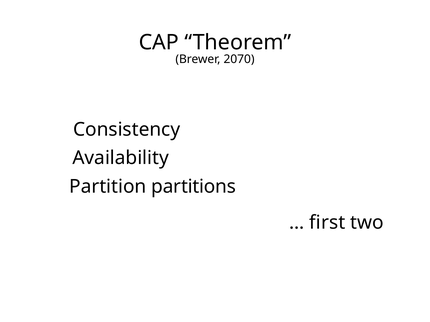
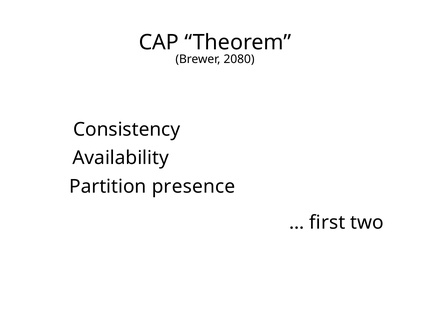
2070: 2070 -> 2080
partitions: partitions -> presence
